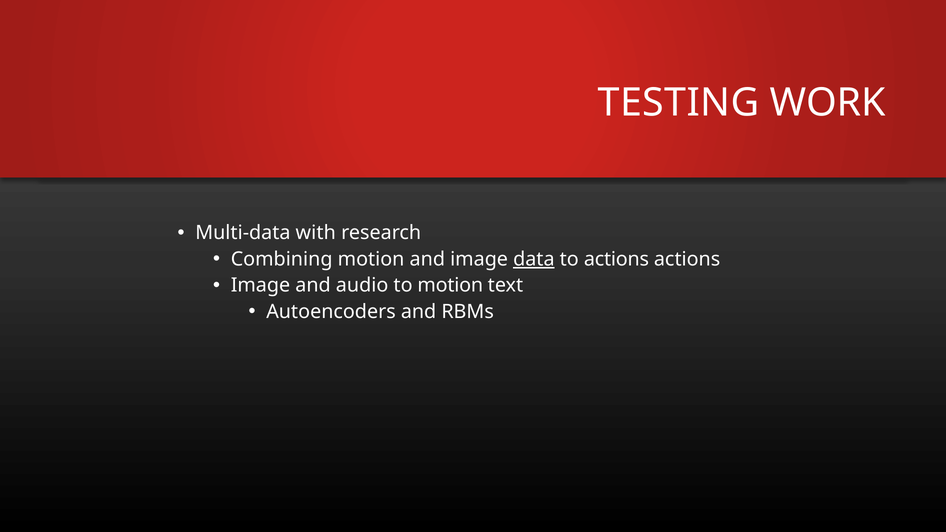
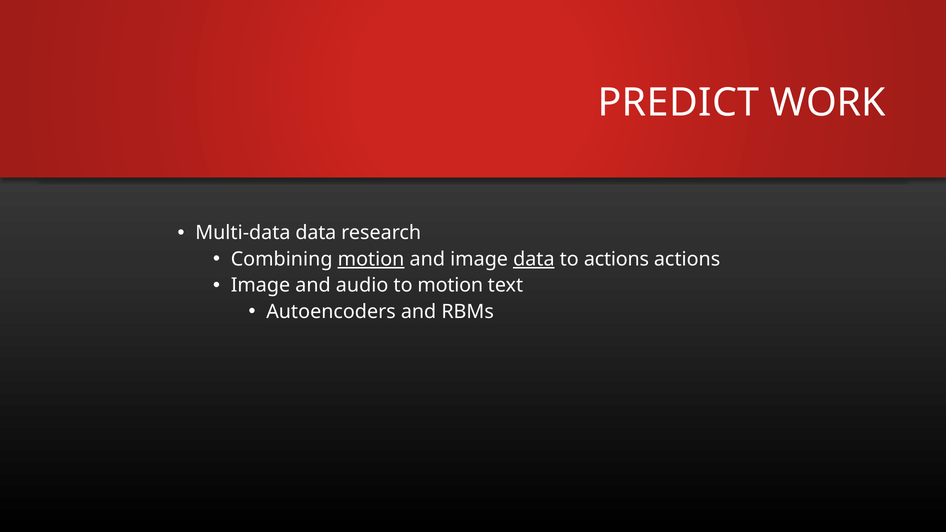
TESTING: TESTING -> PREDICT
Multi-data with: with -> data
motion at (371, 259) underline: none -> present
